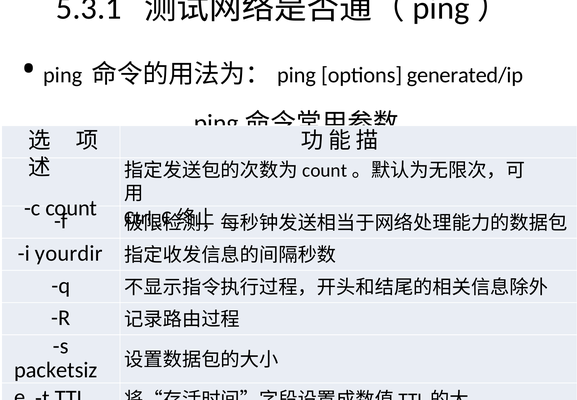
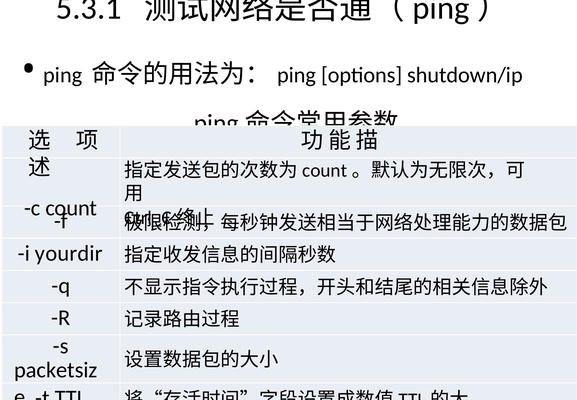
generated/ip: generated/ip -> shutdown/ip
